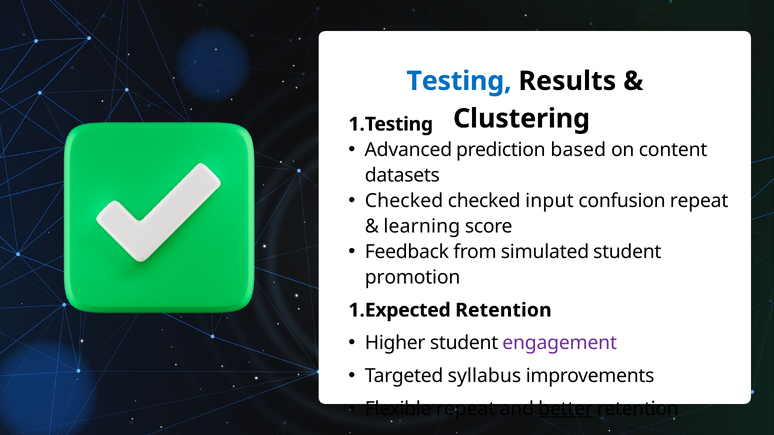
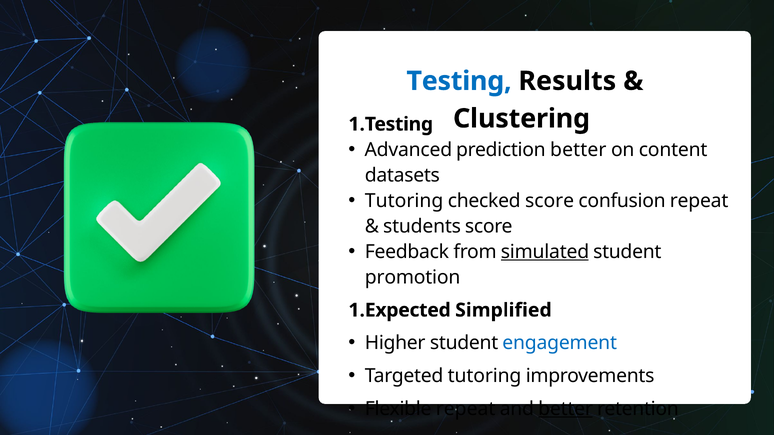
prediction based: based -> better
Checked at (404, 201): Checked -> Tutoring
checked input: input -> score
learning: learning -> students
simulated underline: none -> present
Retention at (503, 310): Retention -> Simplified
engagement colour: purple -> blue
Targeted syllabus: syllabus -> tutoring
